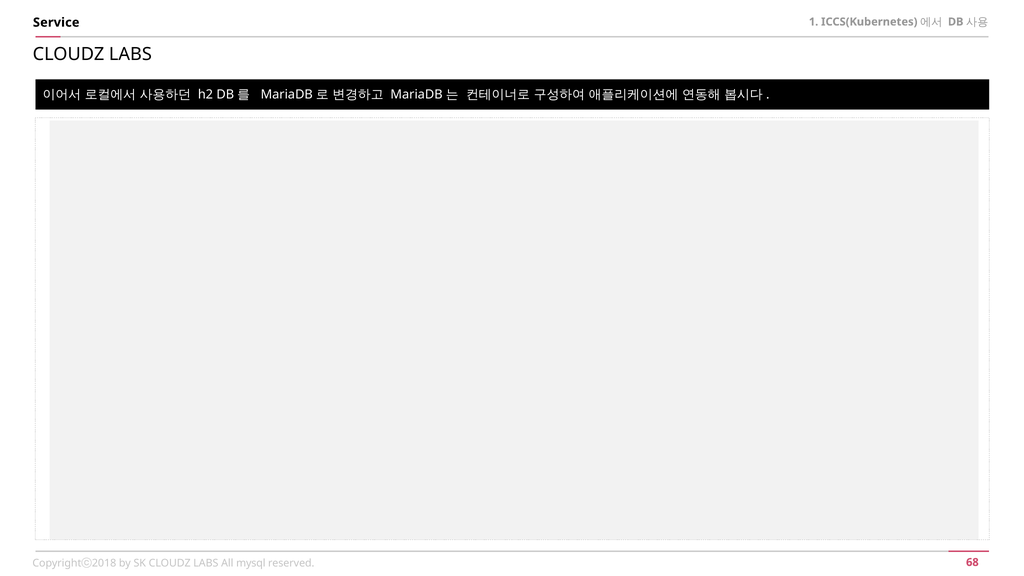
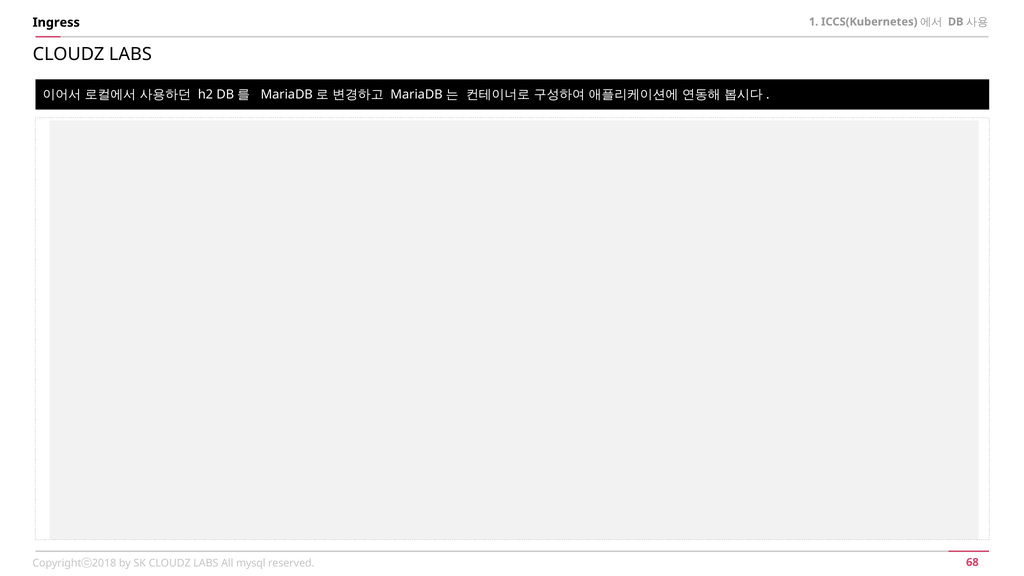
Service: Service -> Ingress
